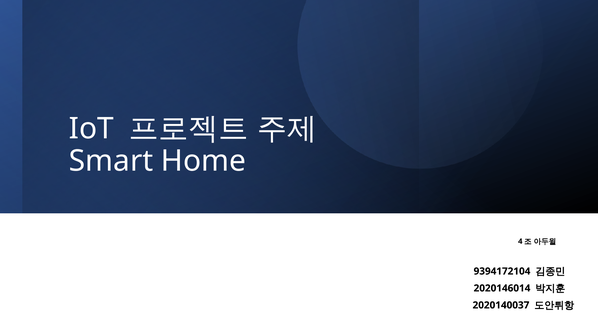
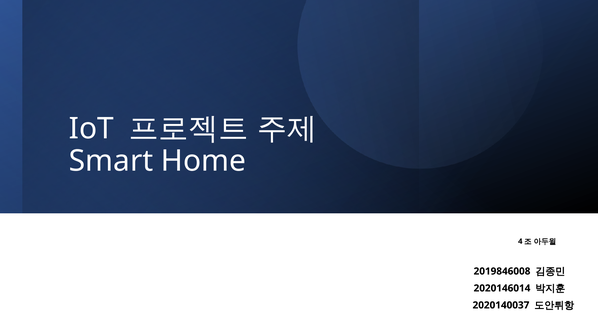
9394172104: 9394172104 -> 2019846008
